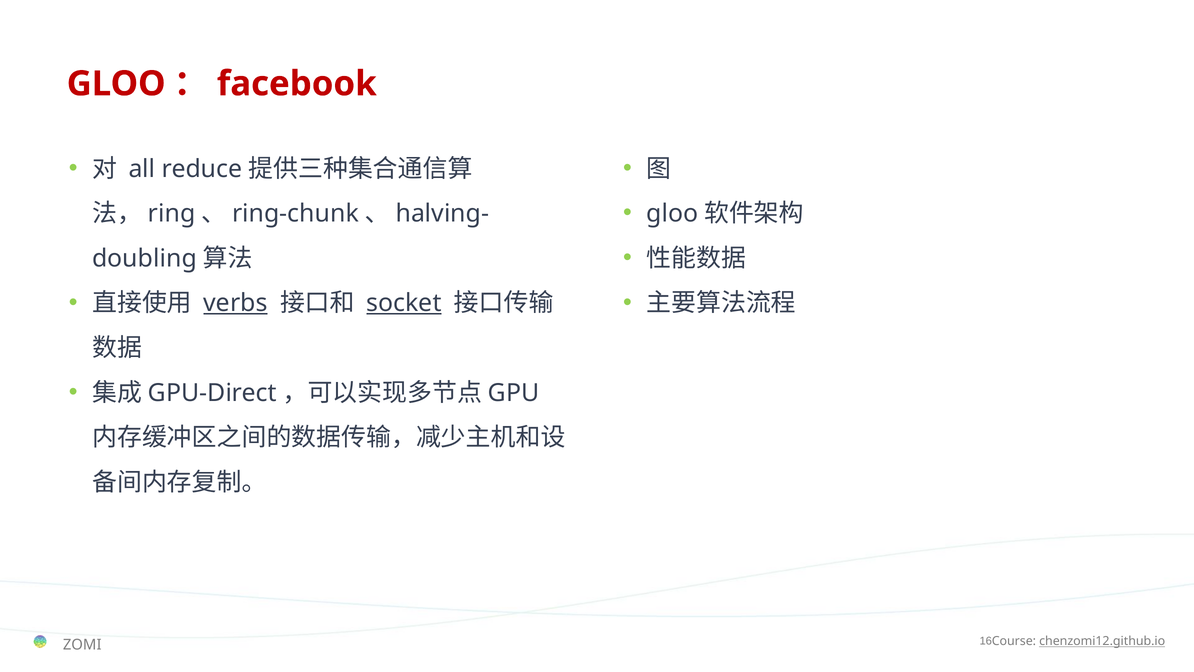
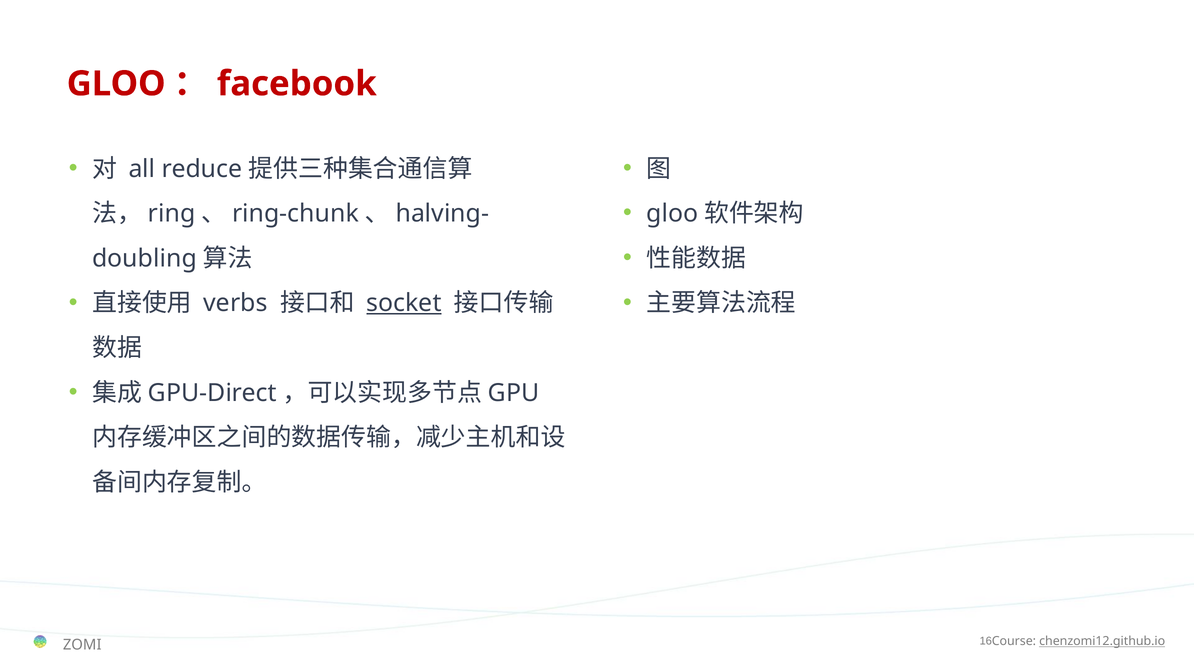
verbs underline: present -> none
